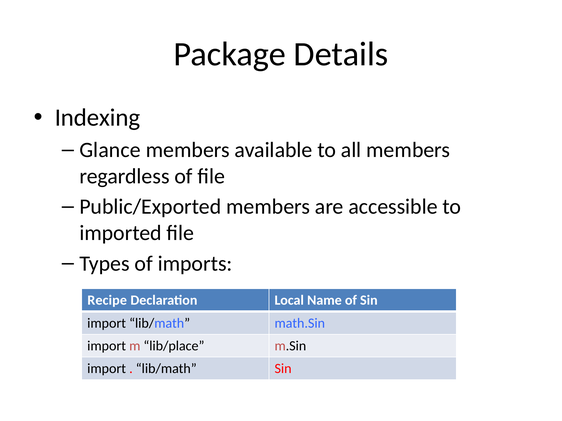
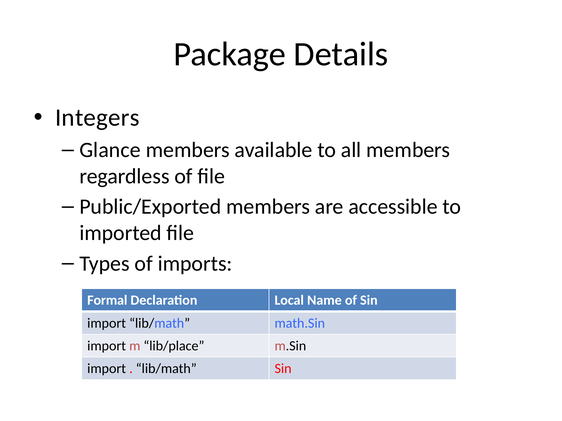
Indexing: Indexing -> Integers
Recipe: Recipe -> Formal
